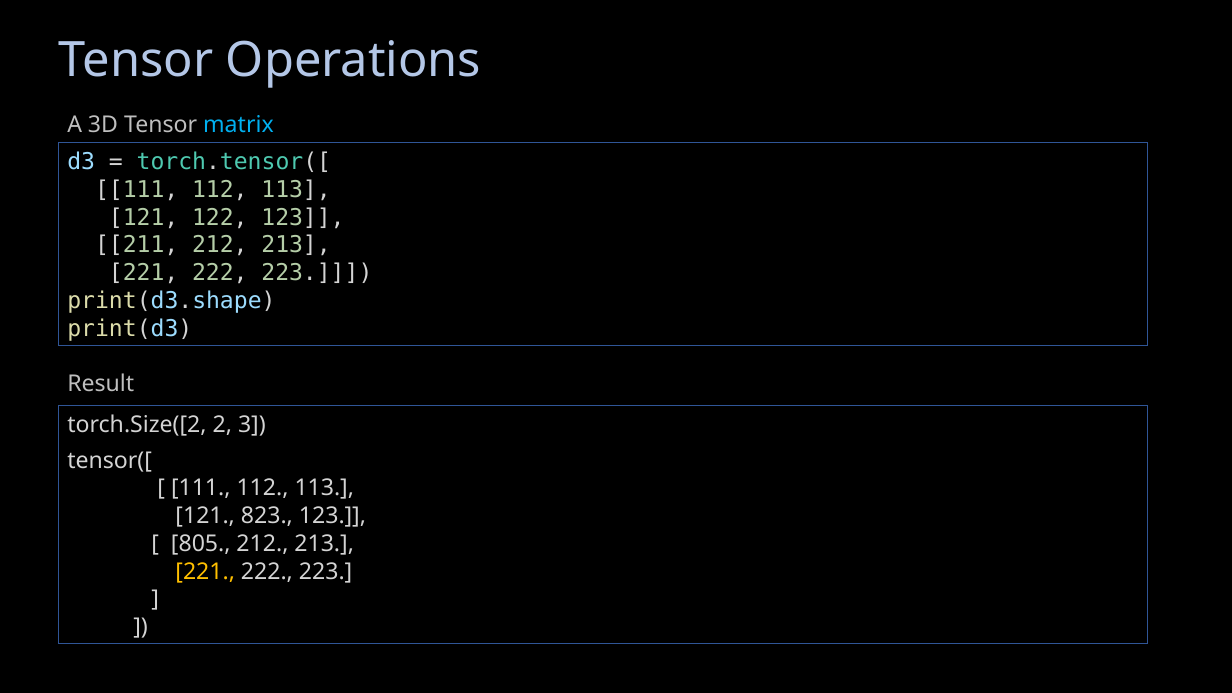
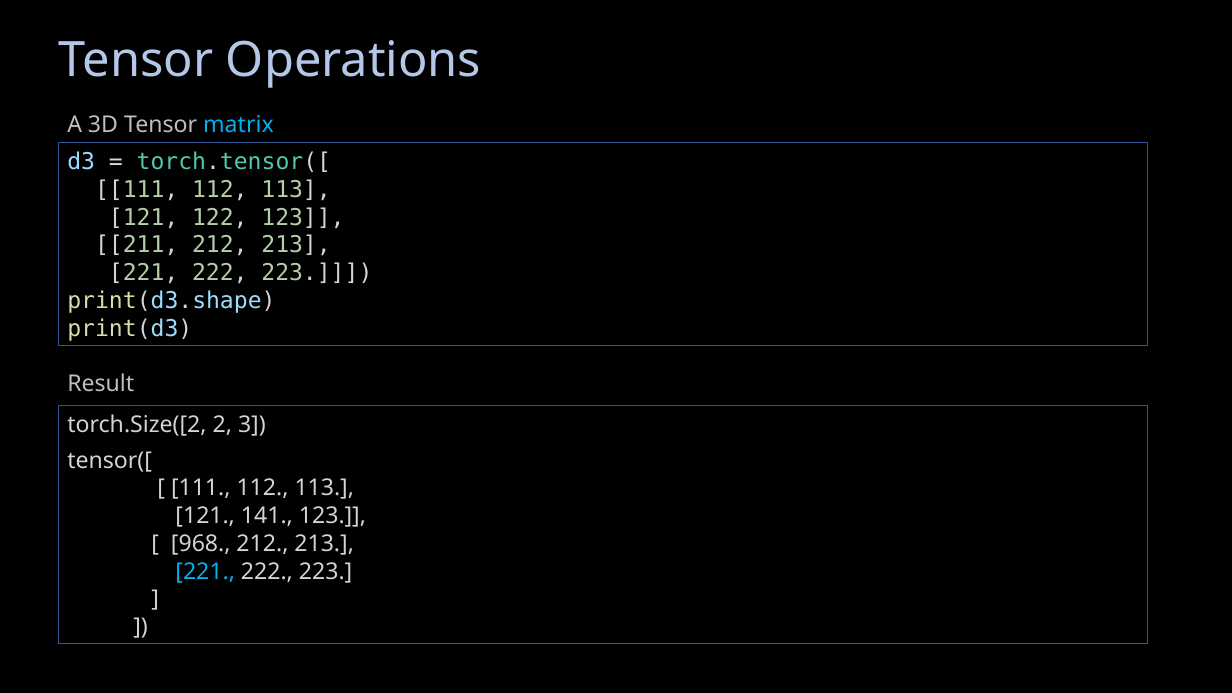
823: 823 -> 141
805: 805 -> 968
221 at (205, 571) colour: yellow -> light blue
